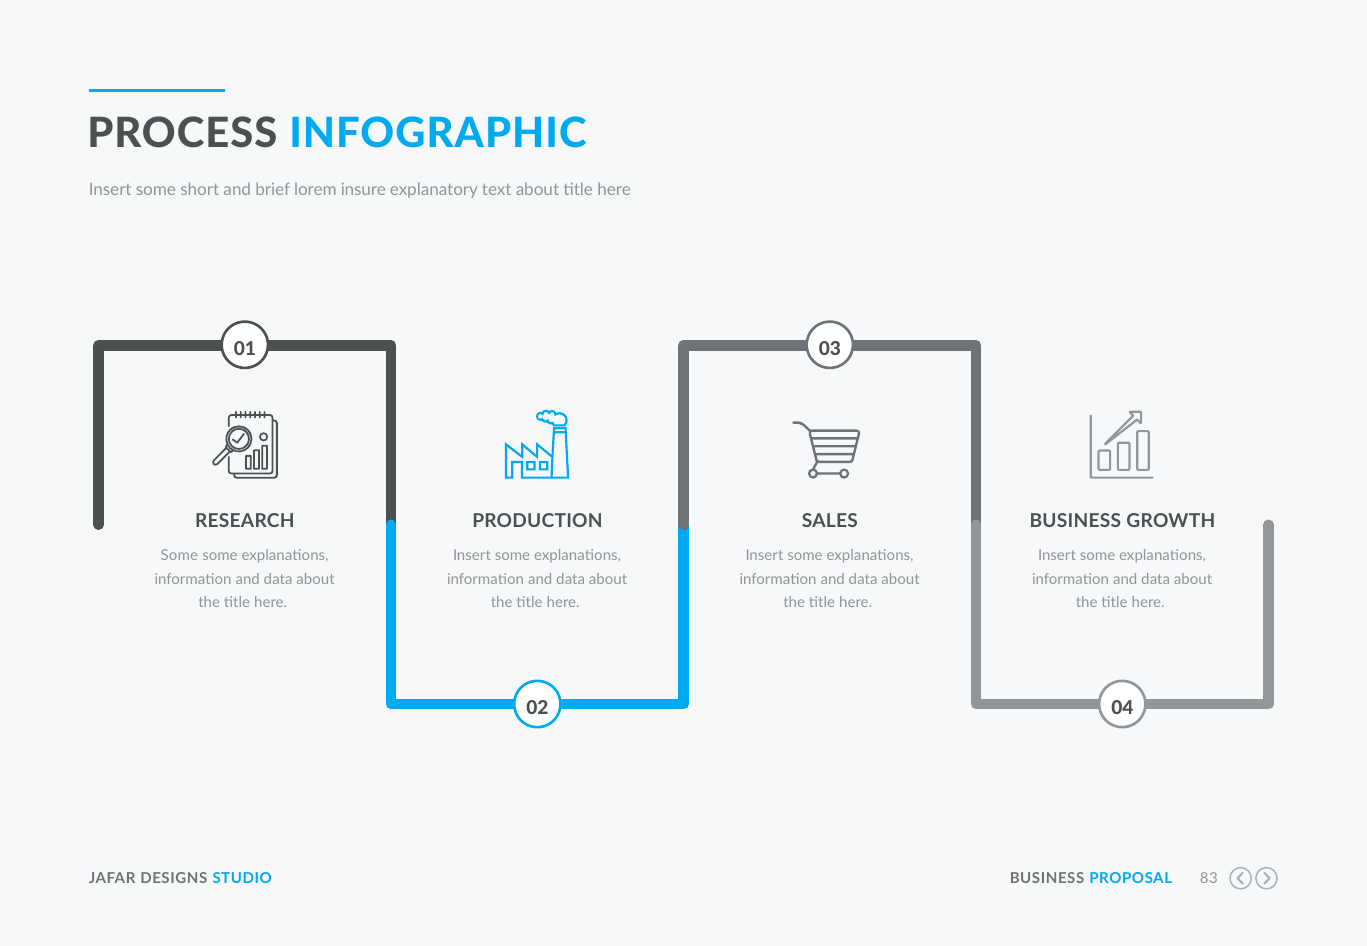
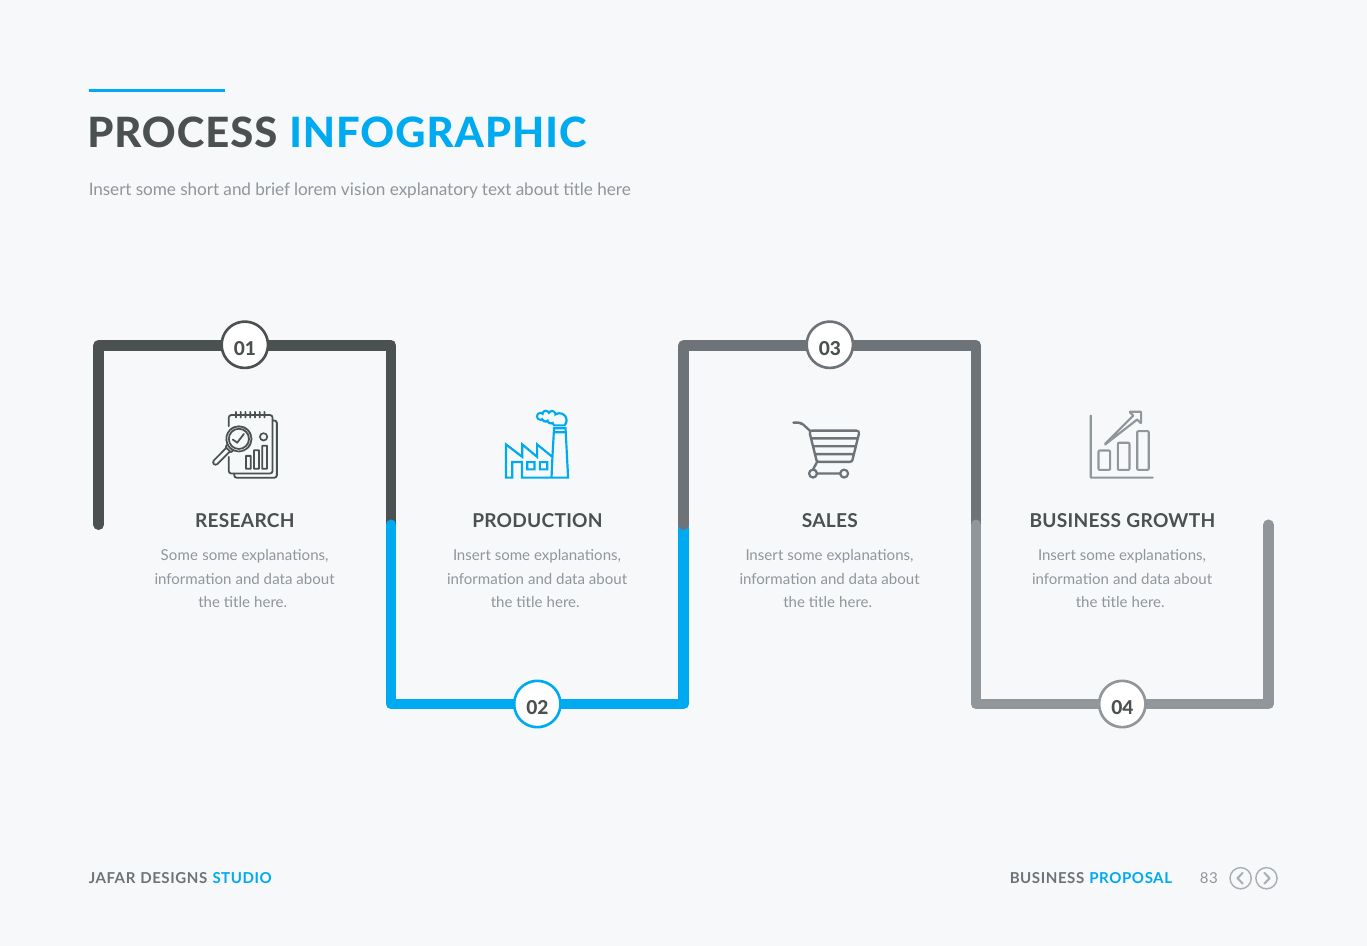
insure: insure -> vision
